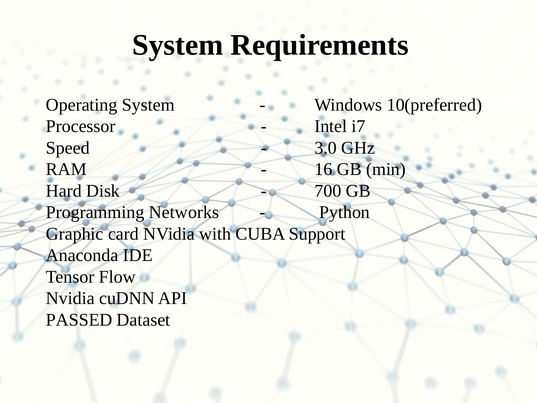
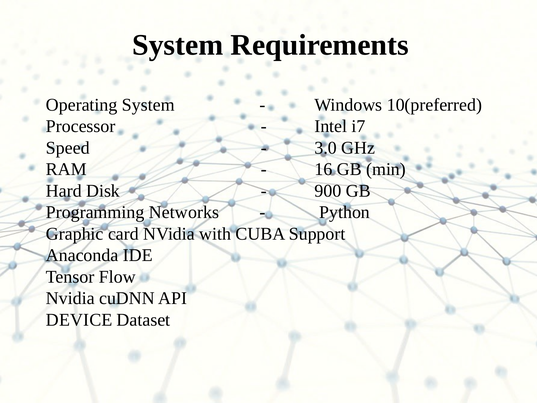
700: 700 -> 900
PASSED: PASSED -> DEVICE
